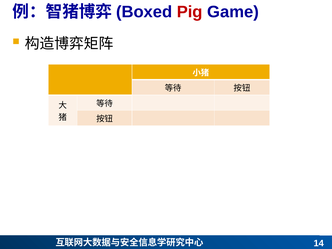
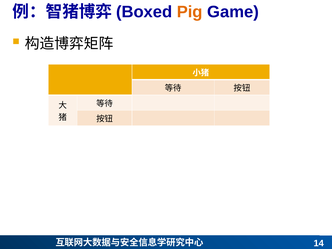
Pig colour: red -> orange
